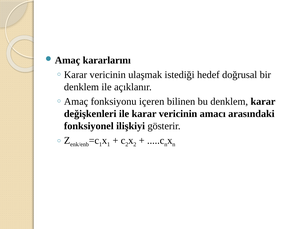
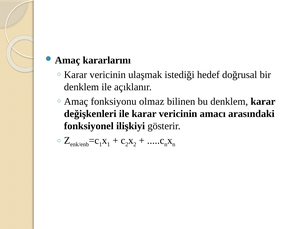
içeren: içeren -> olmaz
